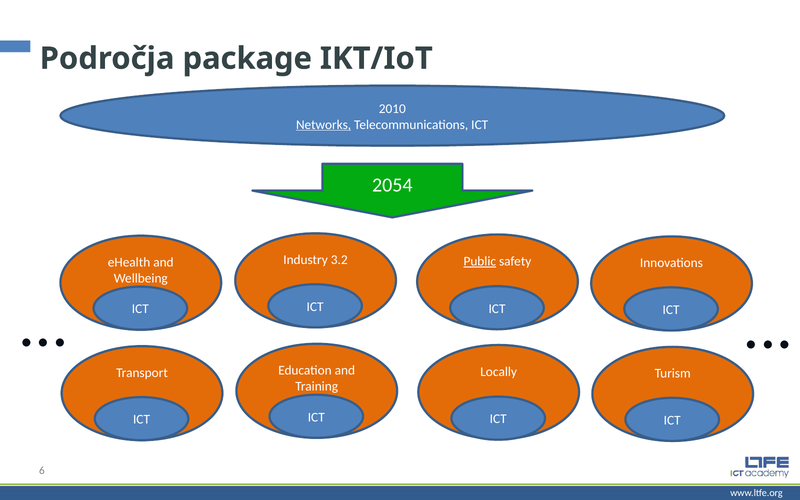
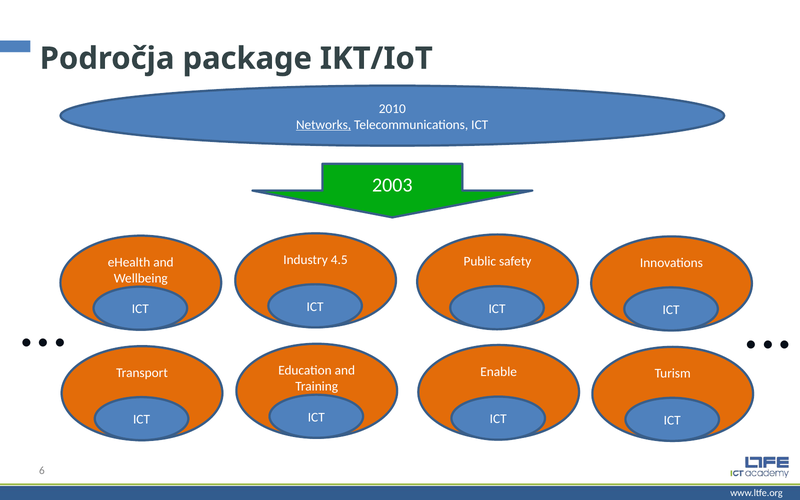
2054: 2054 -> 2003
3.2: 3.2 -> 4.5
Public underline: present -> none
Locally: Locally -> Enable
